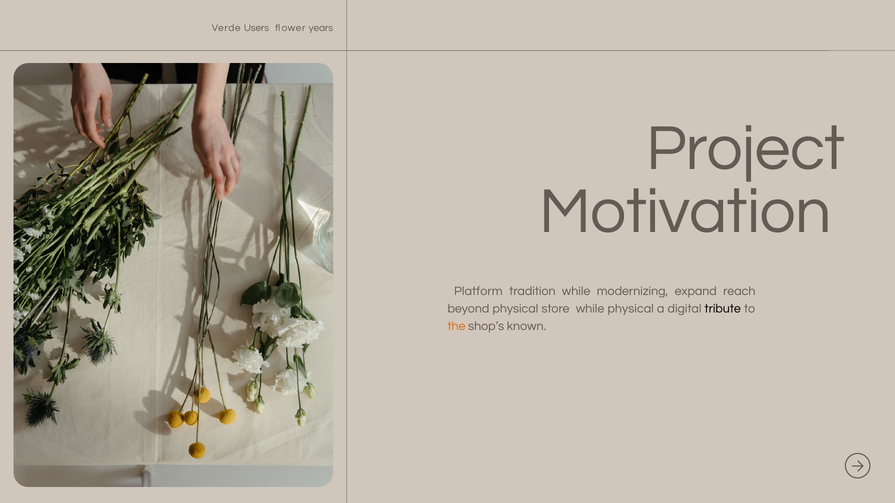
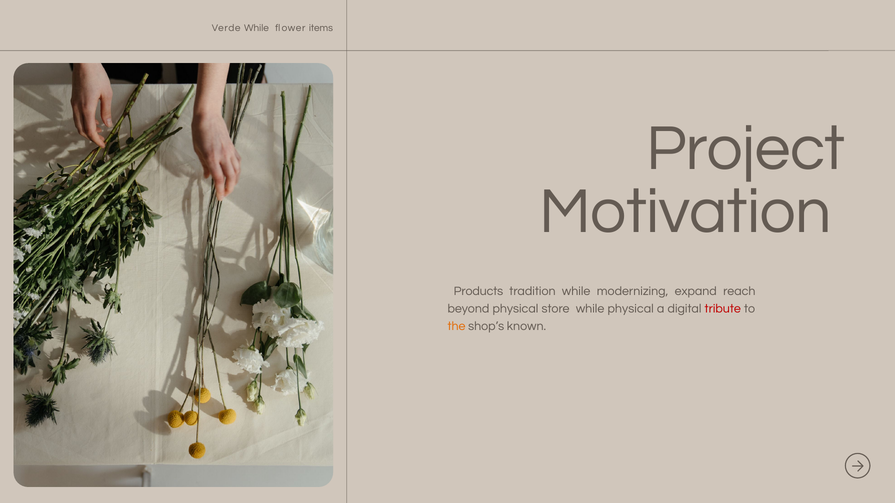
Verde Users: Users -> While
years: years -> items
Platform: Platform -> Products
tribute colour: black -> red
